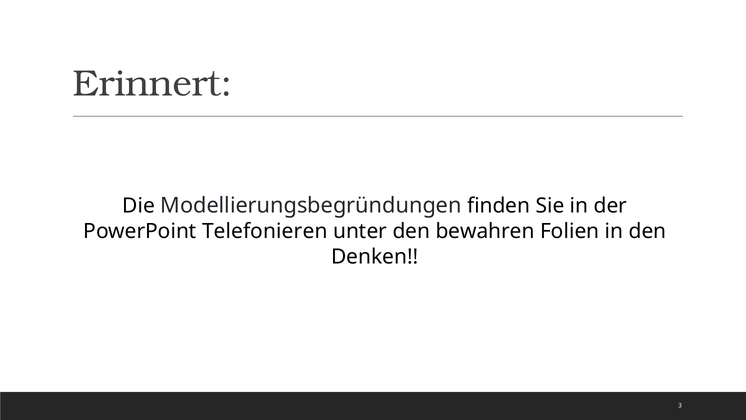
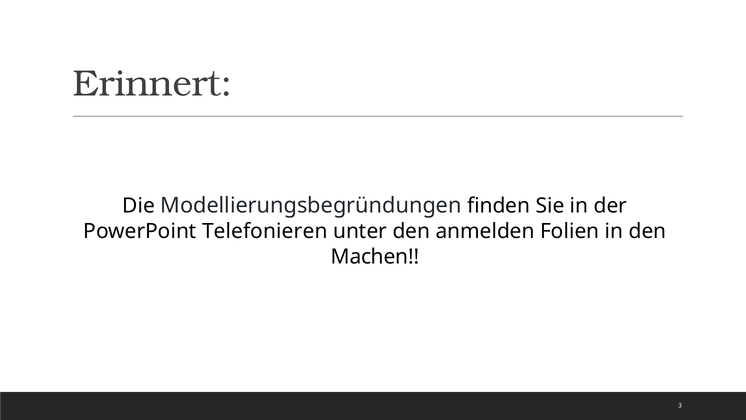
bewahren: bewahren -> anmelden
Denken: Denken -> Machen
